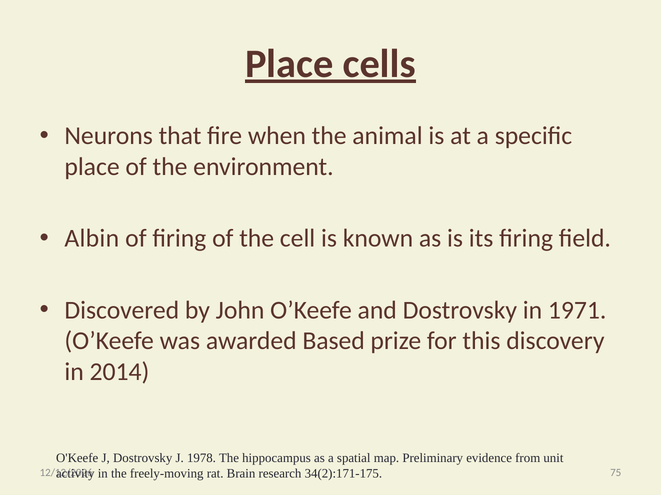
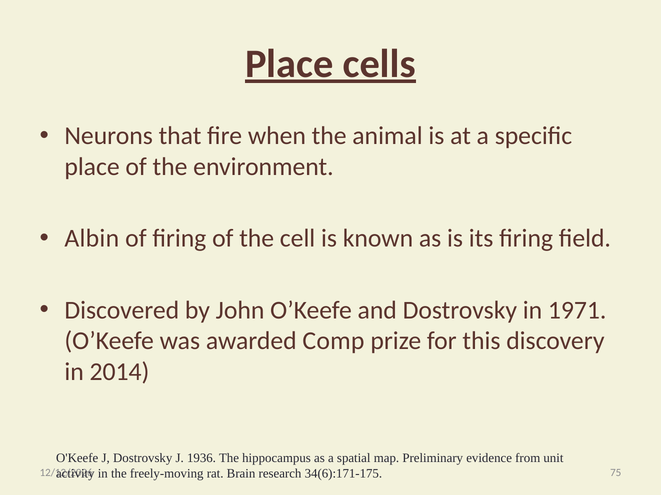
Based: Based -> Comp
1978: 1978 -> 1936
34(2):171-175: 34(2):171-175 -> 34(6):171-175
